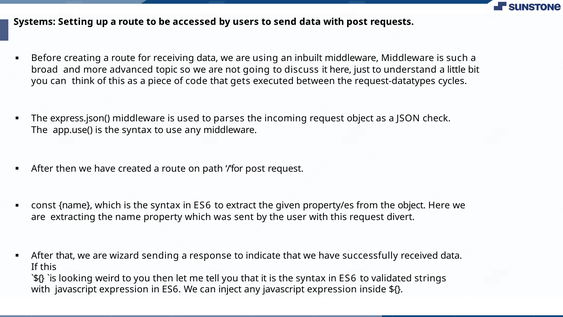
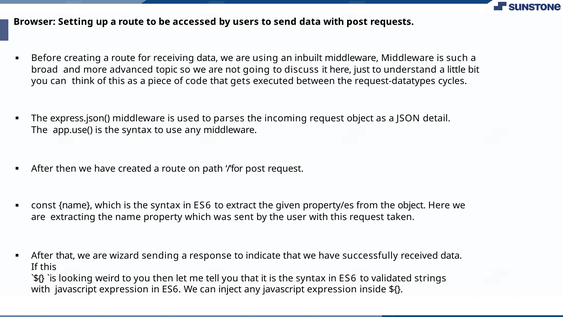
Systems: Systems -> Browser
check: check -> detail
divert: divert -> taken
